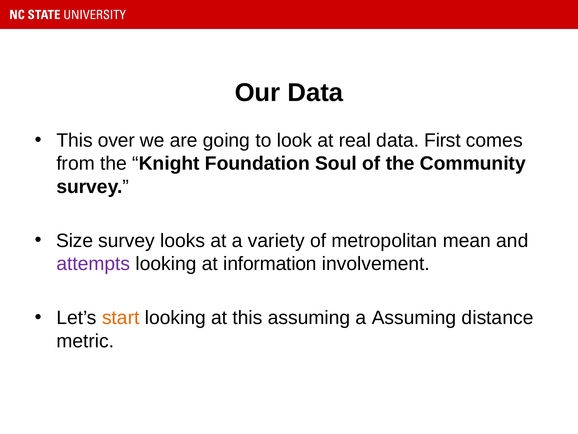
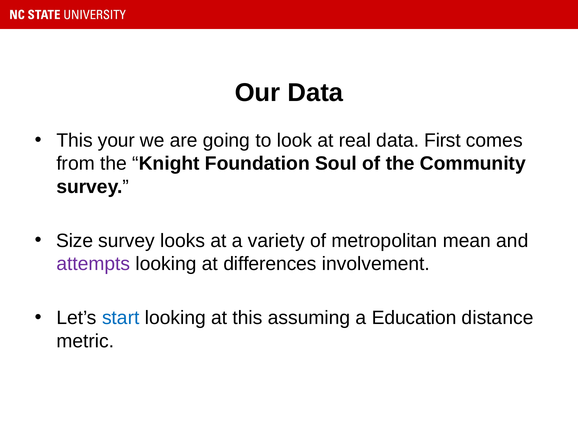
over: over -> your
information: information -> differences
start colour: orange -> blue
a Assuming: Assuming -> Education
